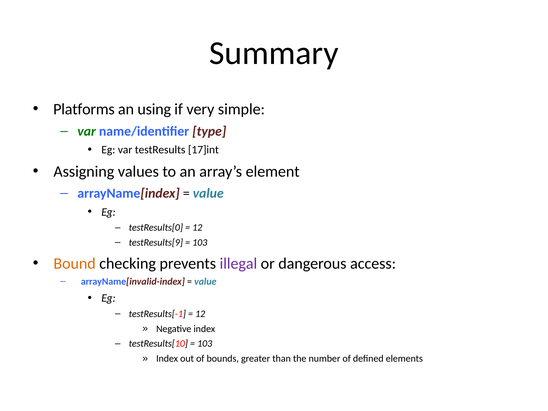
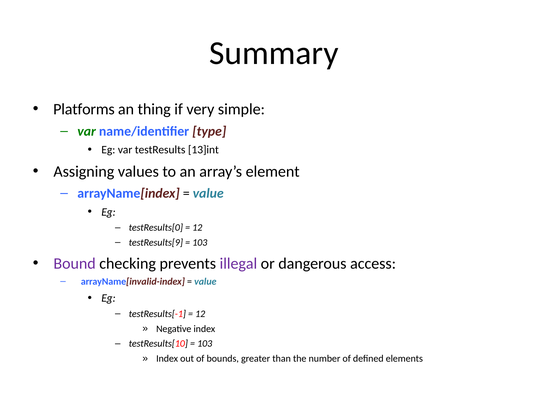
using: using -> thing
17]int: 17]int -> 13]int
Bound colour: orange -> purple
